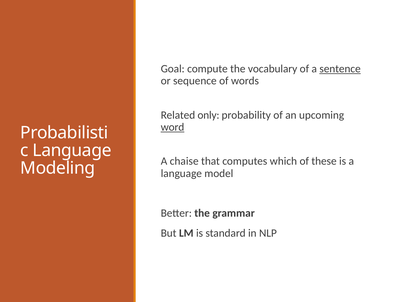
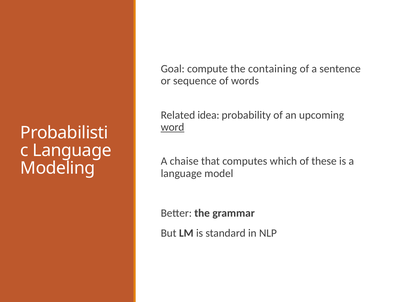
vocabulary: vocabulary -> containing
sentence underline: present -> none
only: only -> idea
